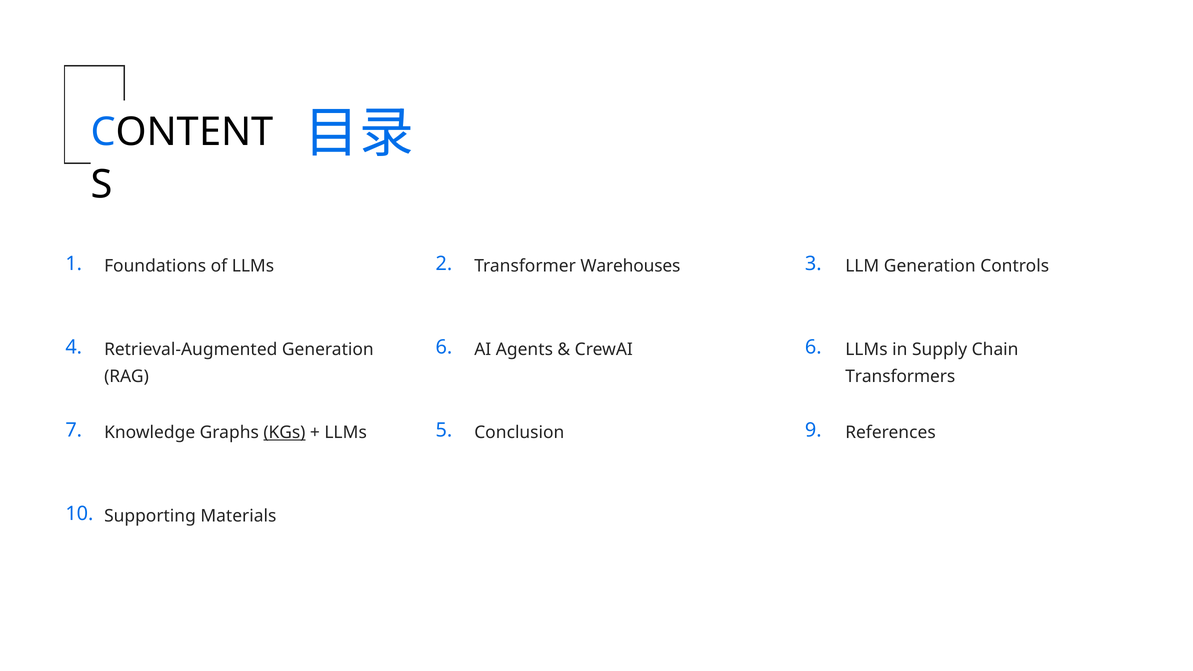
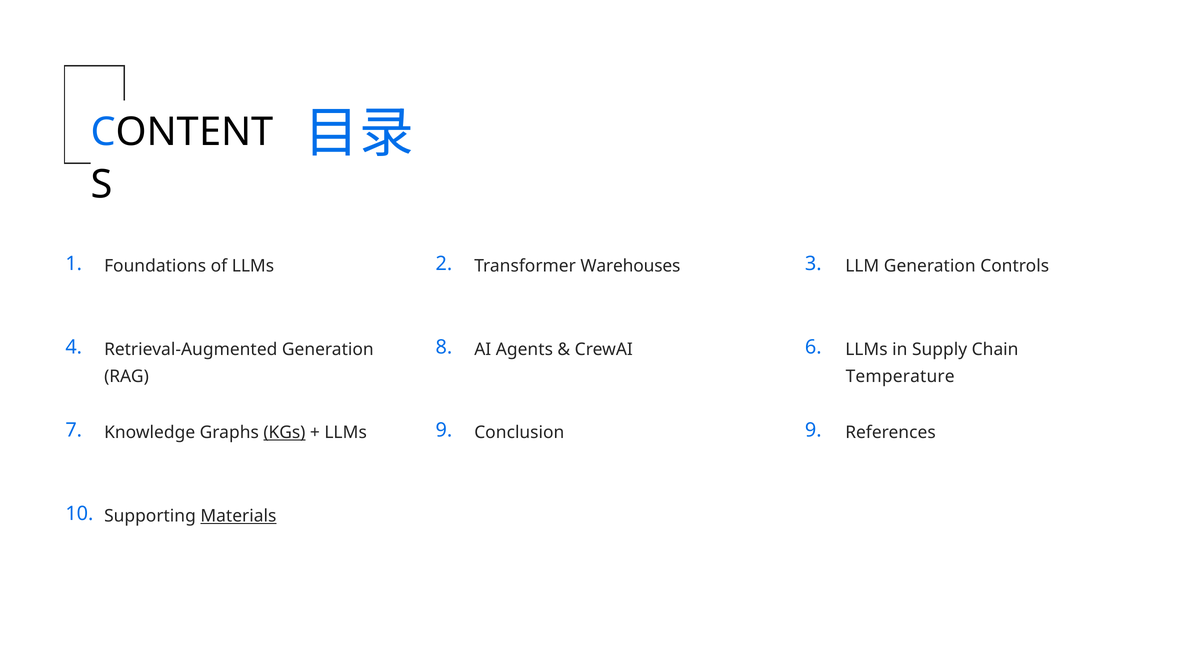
4 6: 6 -> 8
Transformers: Transformers -> Temperature
7 5: 5 -> 9
Materials underline: none -> present
